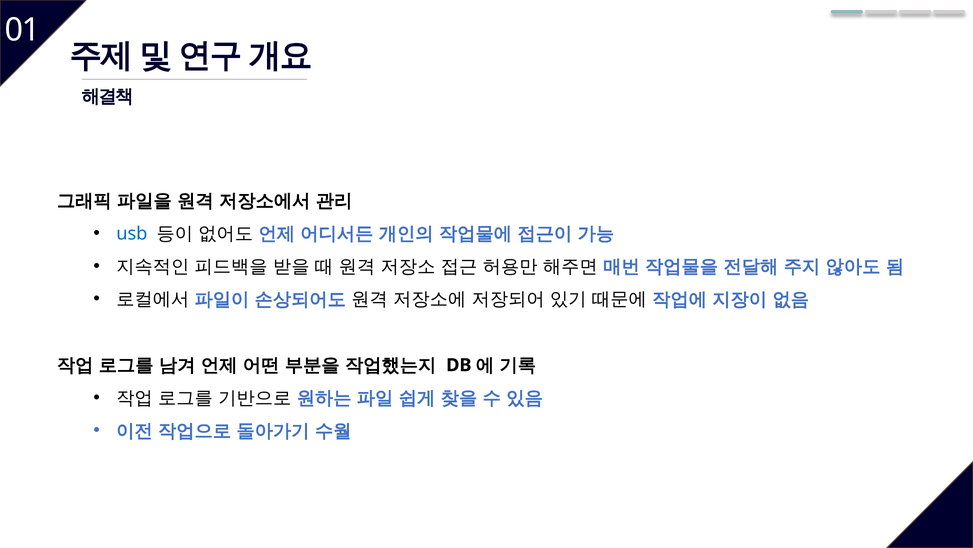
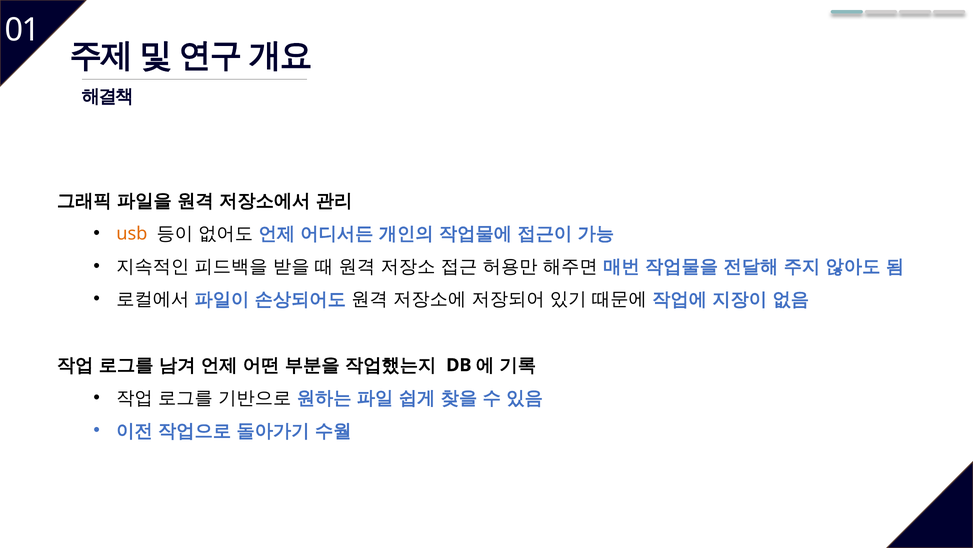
usb colour: blue -> orange
